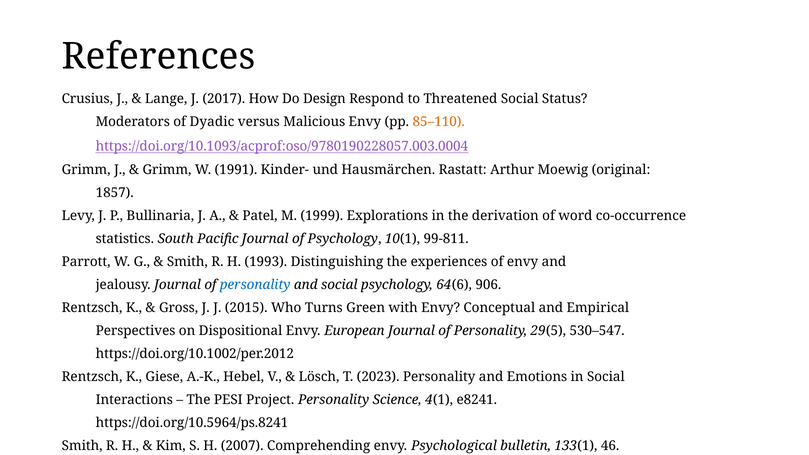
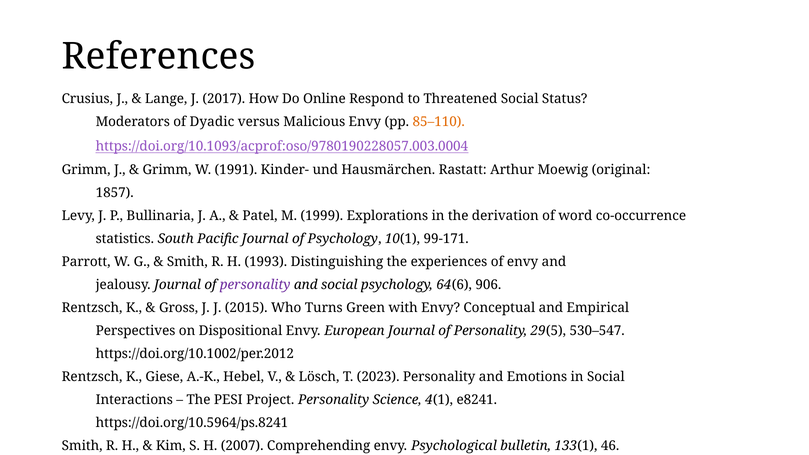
Design: Design -> Online
99-811: 99-811 -> 99-171
personality at (255, 285) colour: blue -> purple
